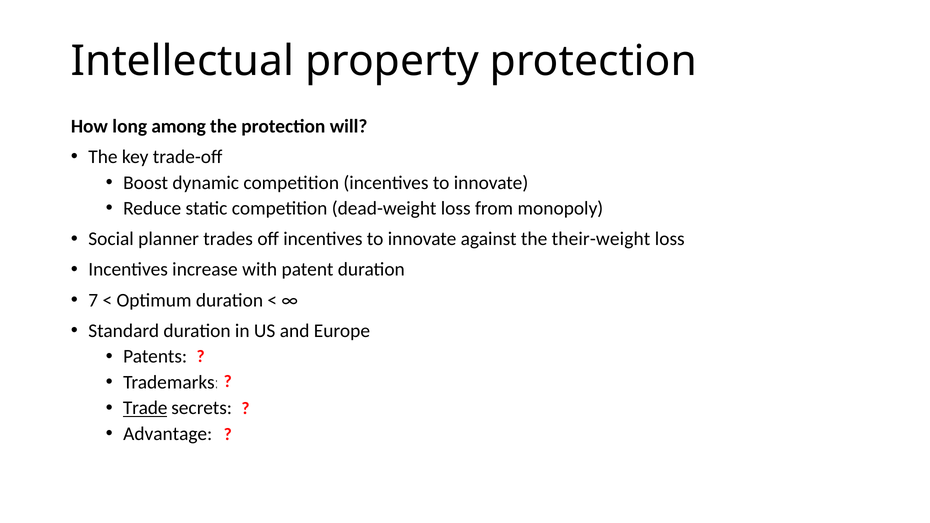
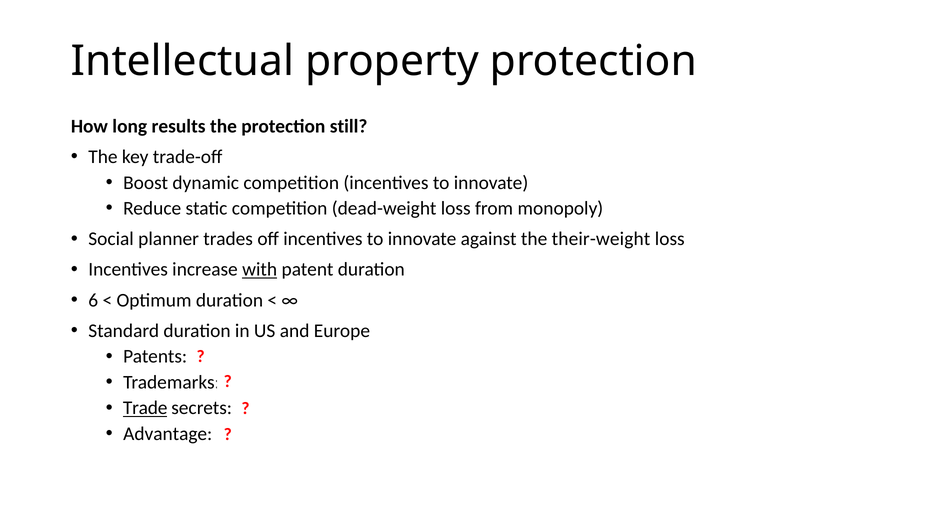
among: among -> results
will: will -> still
with underline: none -> present
7: 7 -> 6
